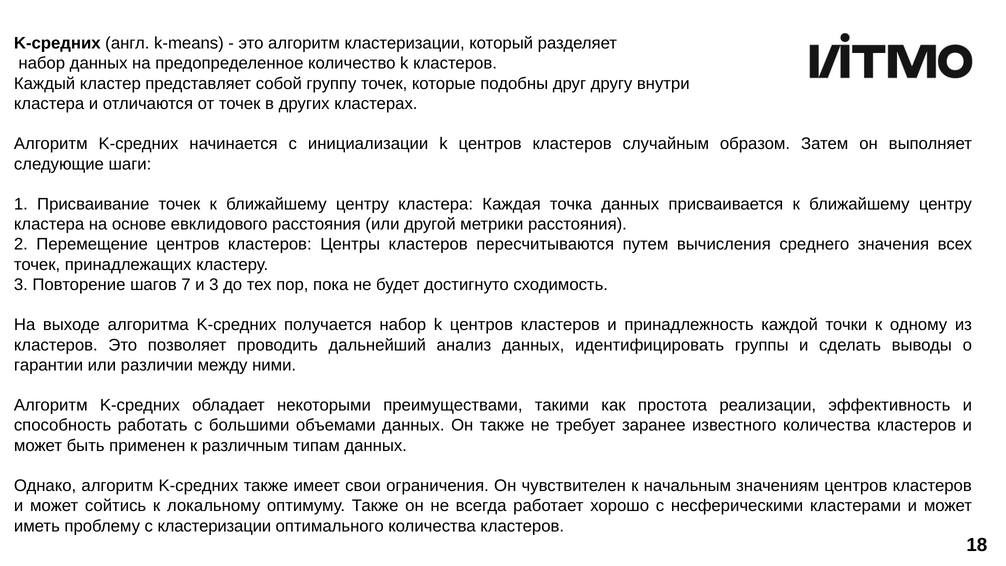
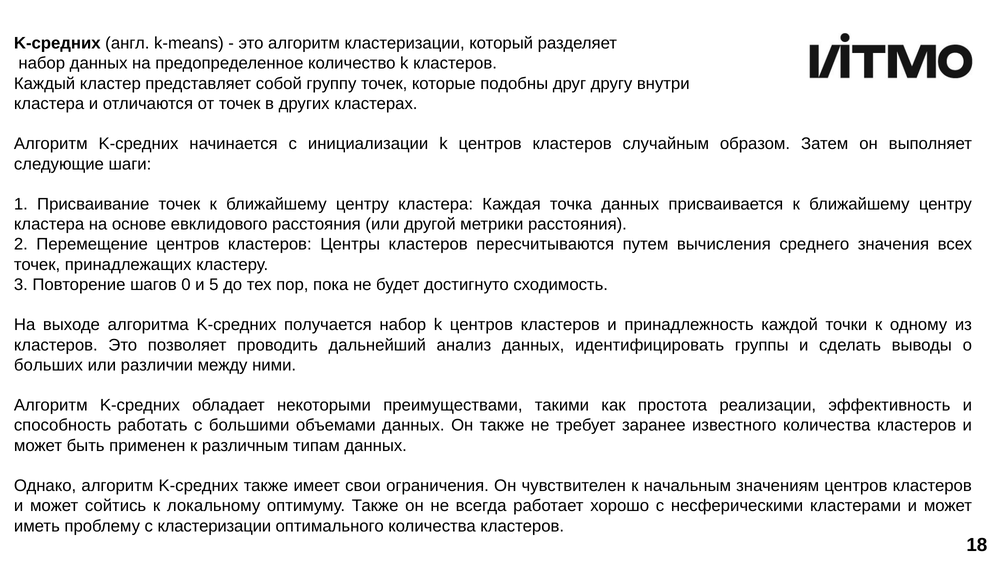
7: 7 -> 0
и 3: 3 -> 5
гарантии: гарантии -> больших
